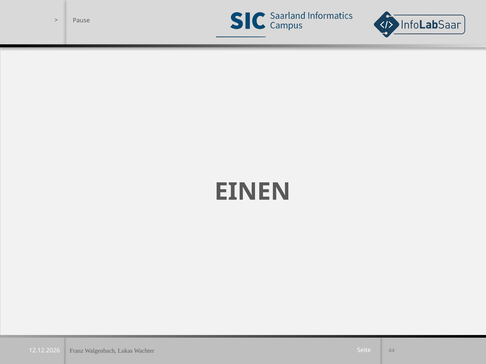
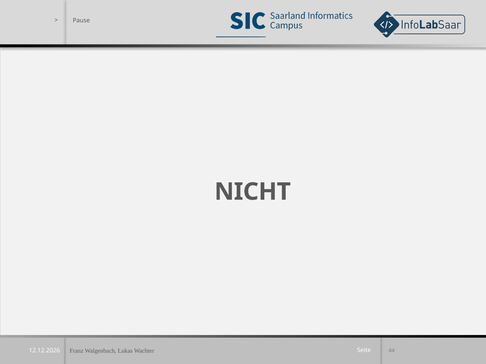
EINEN: EINEN -> NICHT
